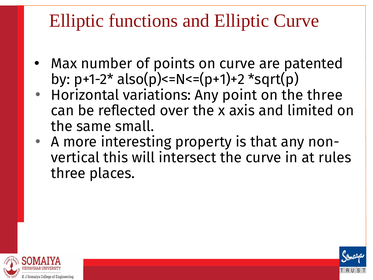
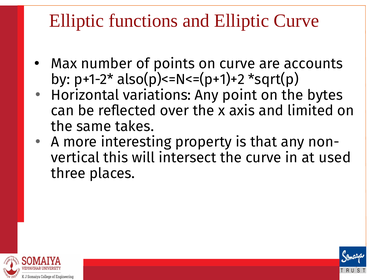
patented: patented -> accounts
the three: three -> bytes
small: small -> takes
rules: rules -> used
